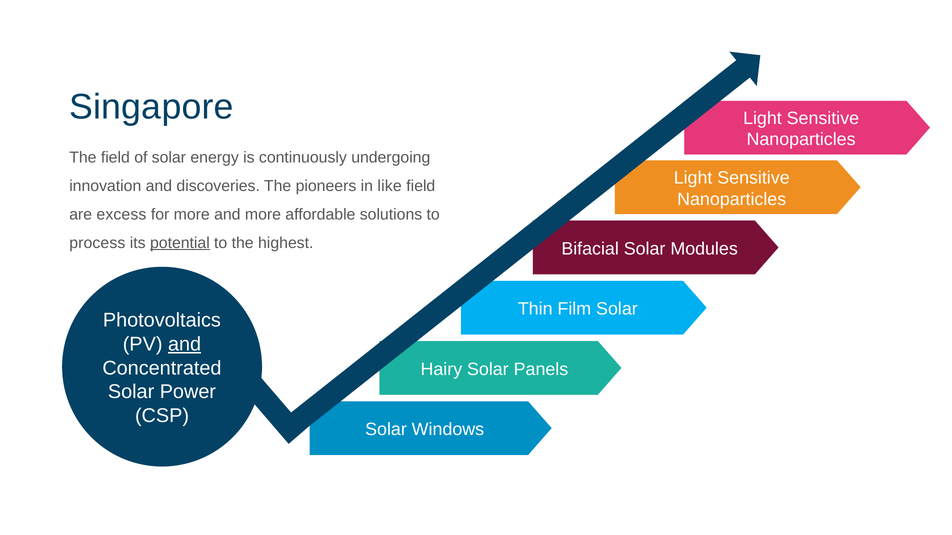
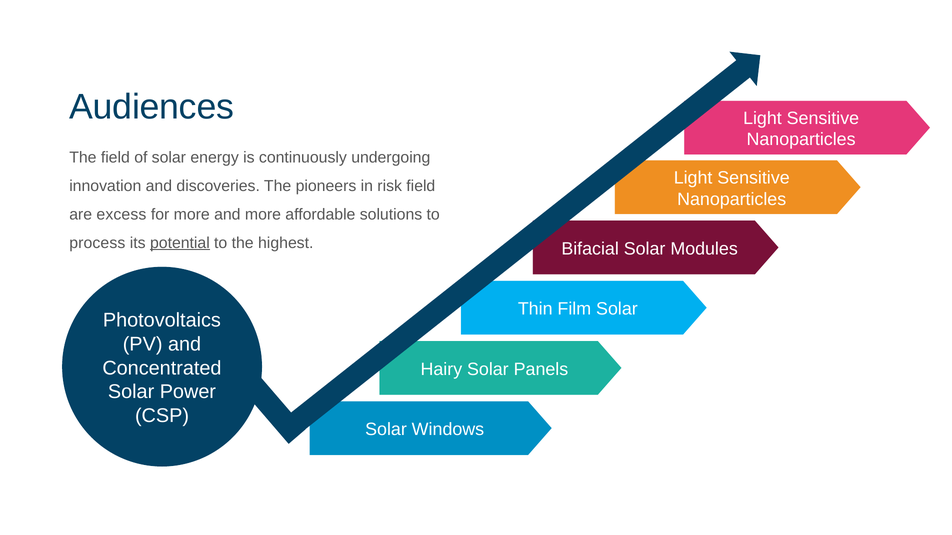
Singapore: Singapore -> Audiences
like: like -> risk
and at (185, 345) underline: present -> none
